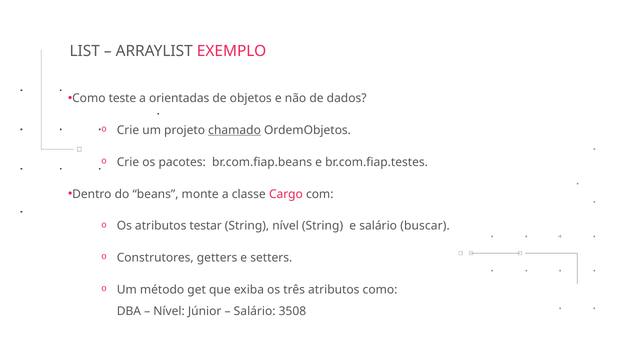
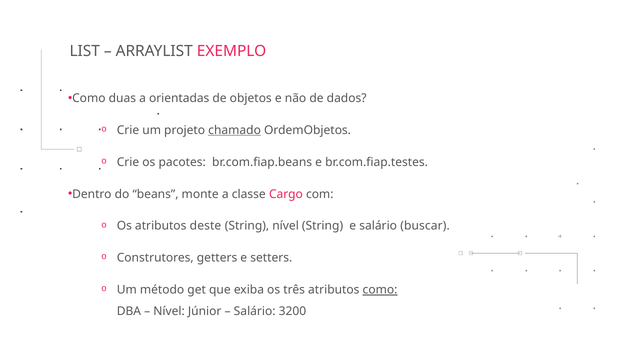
teste: teste -> duas
testar: testar -> deste
como at (380, 290) underline: none -> present
3508: 3508 -> 3200
